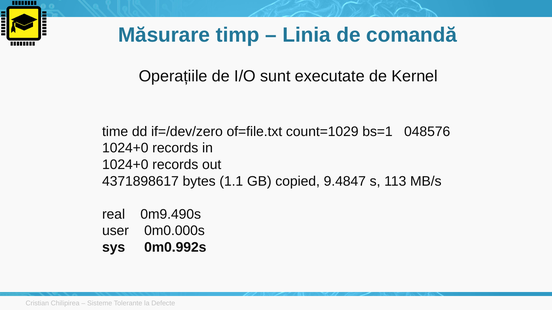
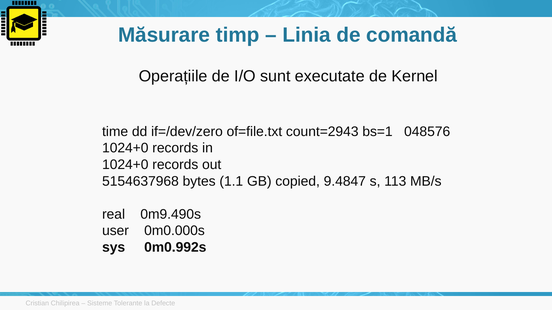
count=1029: count=1029 -> count=2943
4371898617: 4371898617 -> 5154637968
